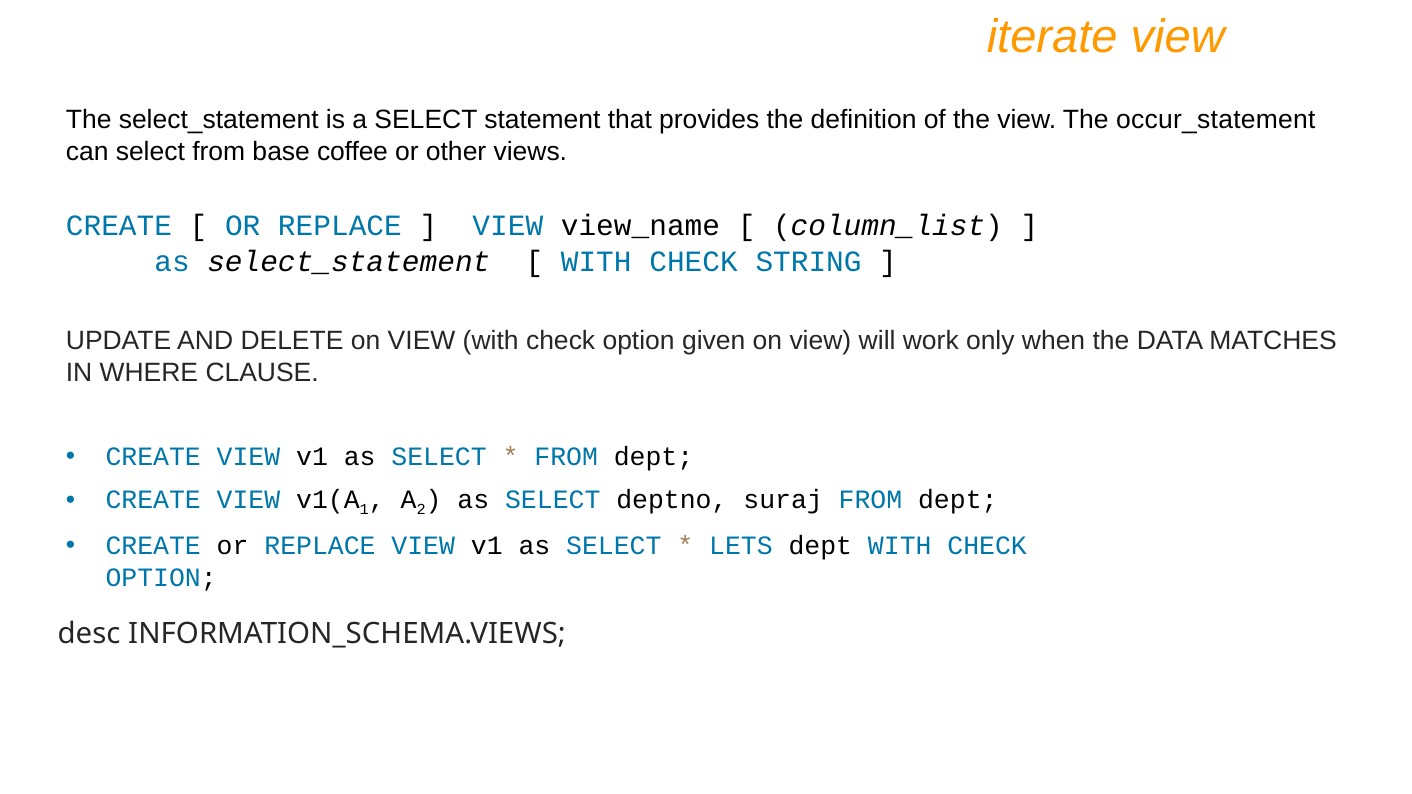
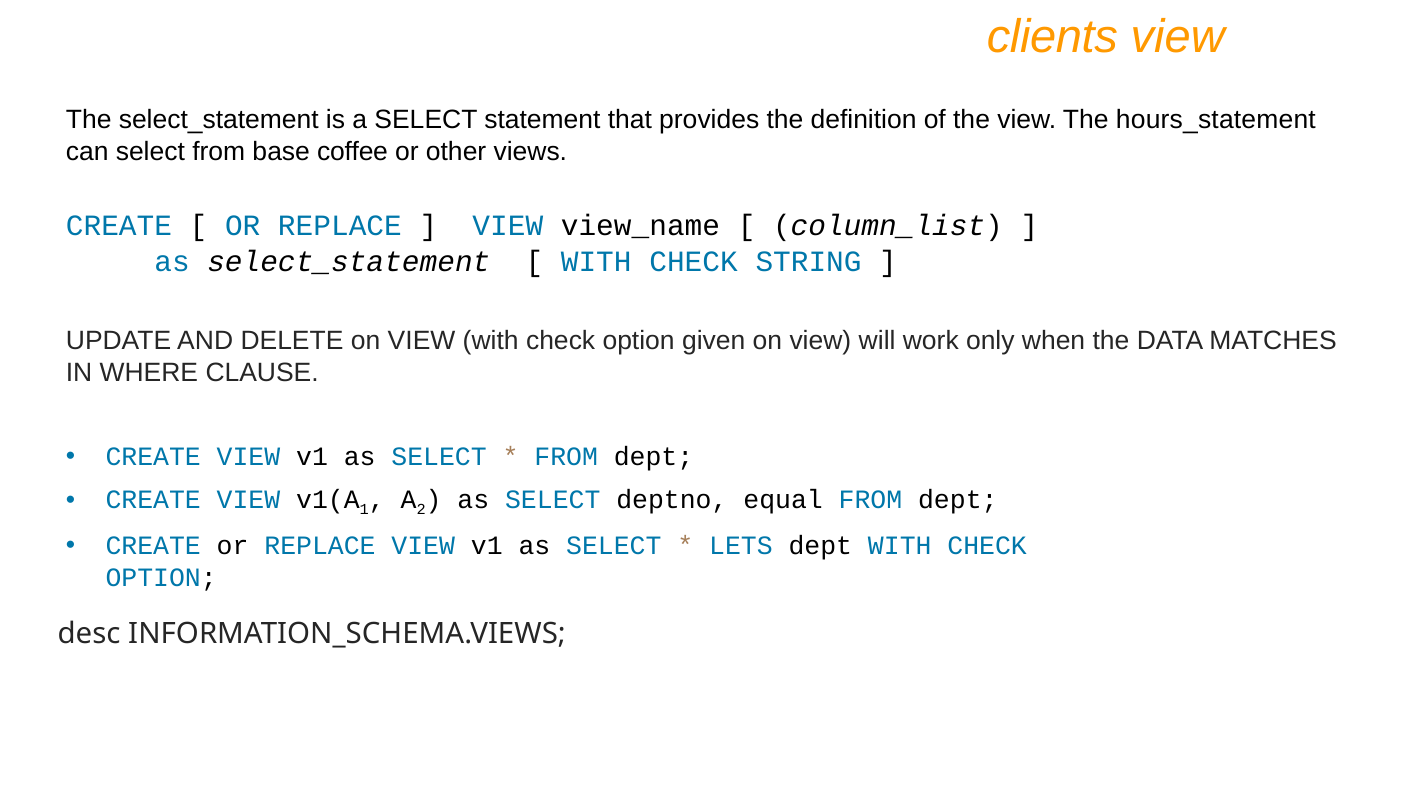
iterate: iterate -> clients
occur_statement: occur_statement -> hours_statement
suraj: suraj -> equal
